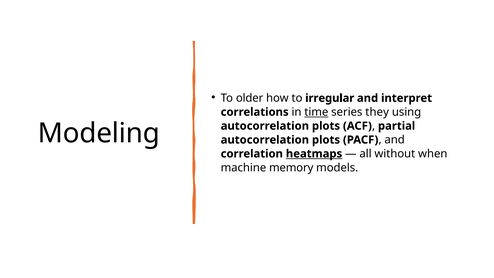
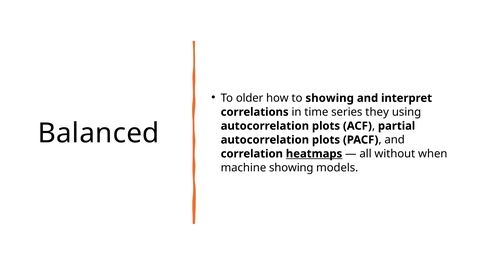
to irregular: irregular -> showing
time underline: present -> none
Modeling: Modeling -> Balanced
machine memory: memory -> showing
